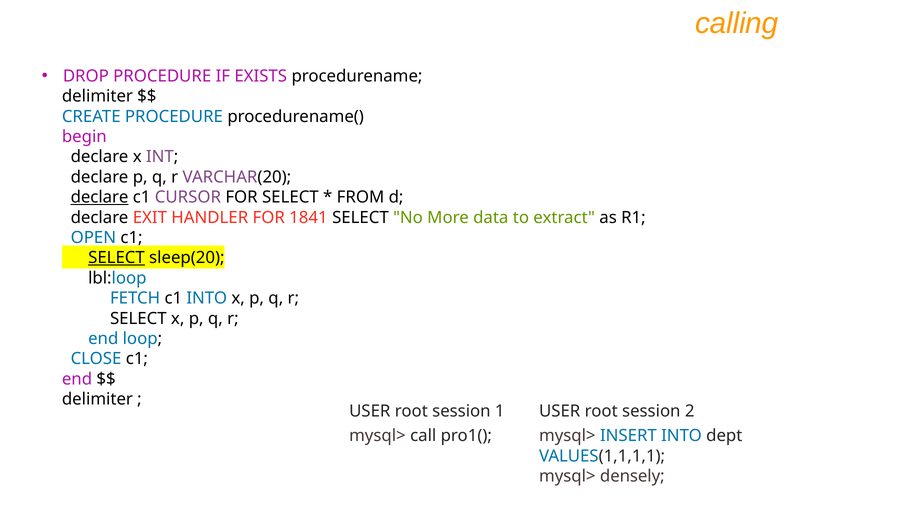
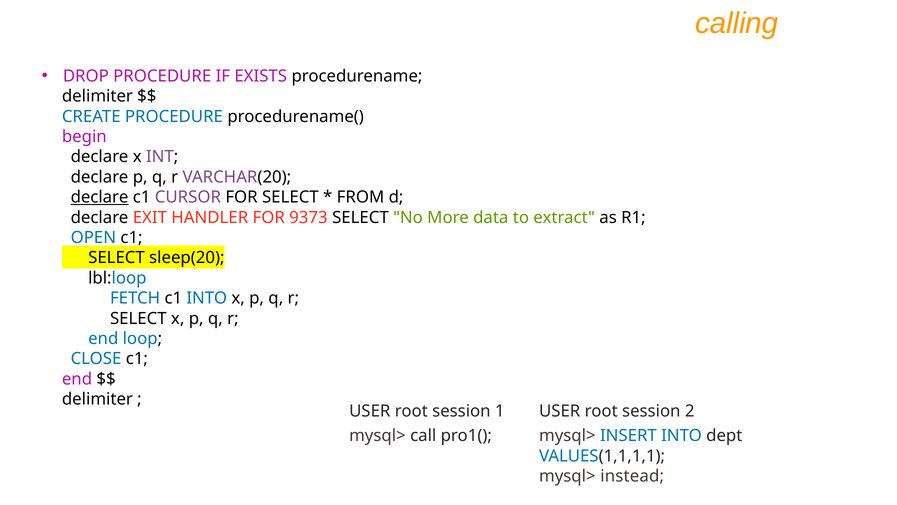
1841: 1841 -> 9373
SELECT at (116, 258) underline: present -> none
densely: densely -> instead
